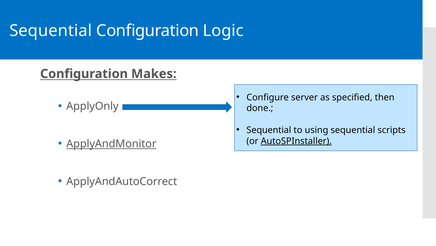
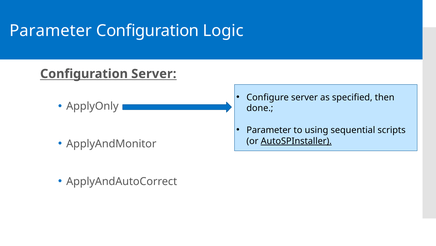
Sequential at (51, 31): Sequential -> Parameter
Configuration Makes: Makes -> Server
Sequential at (269, 130): Sequential -> Parameter
ApplyAndMonitor underline: present -> none
